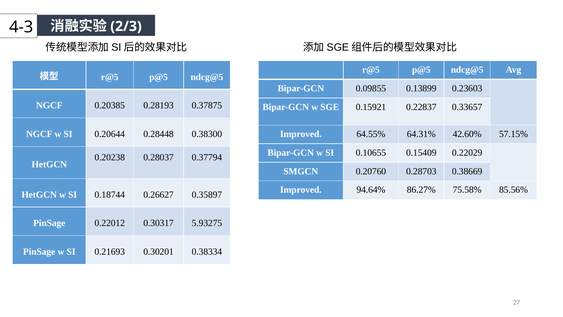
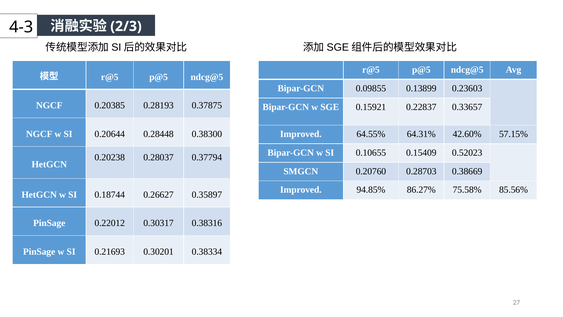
0.22029: 0.22029 -> 0.52023
94.64%: 94.64% -> 94.85%
5.93275: 5.93275 -> 0.38316
